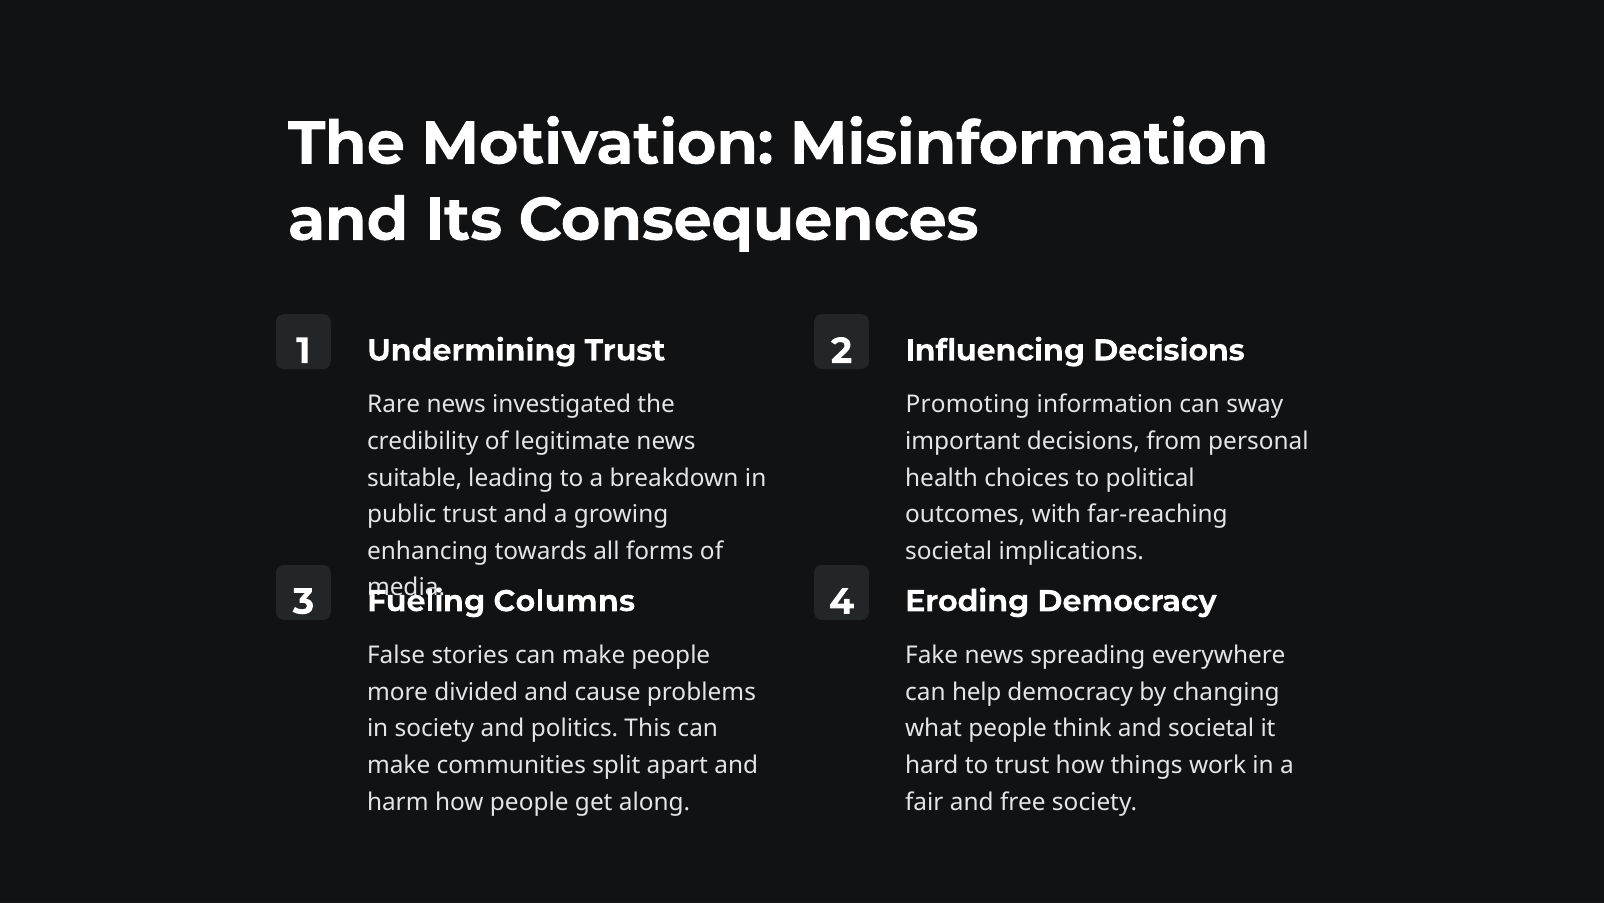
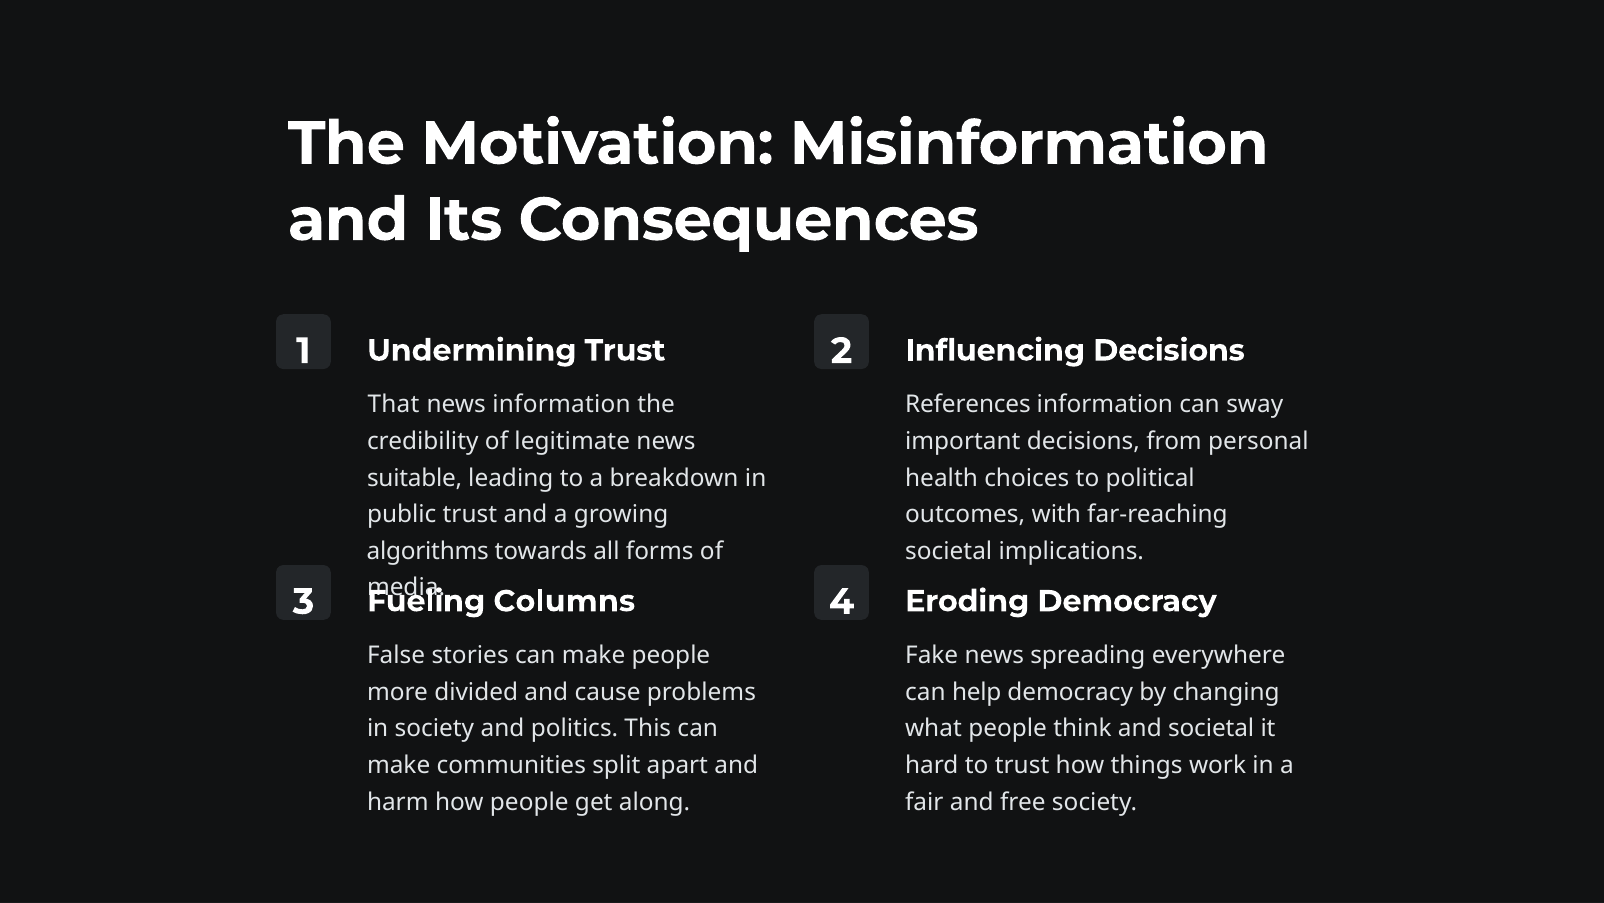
Rare: Rare -> That
news investigated: investigated -> information
Promoting: Promoting -> References
enhancing: enhancing -> algorithms
